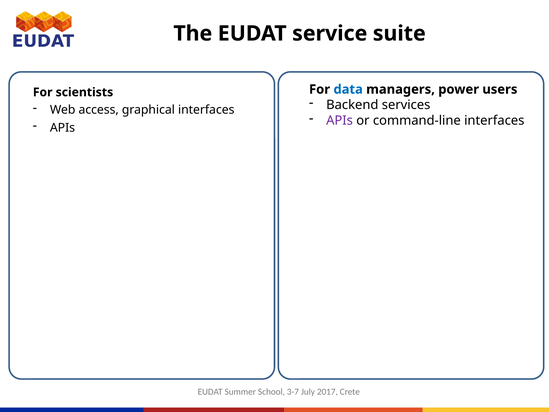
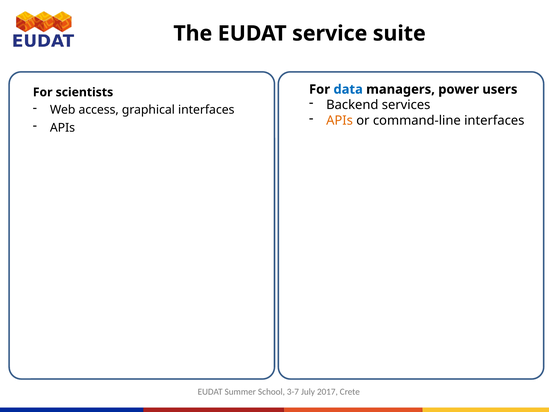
APIs at (340, 120) colour: purple -> orange
